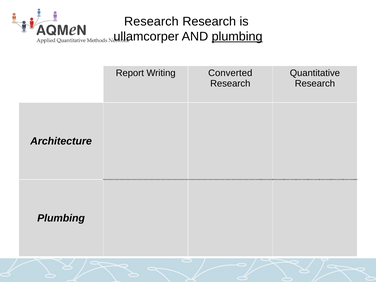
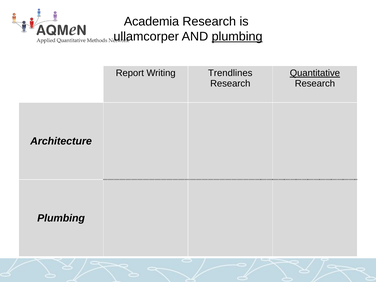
Research at (151, 22): Research -> Academia
Converted: Converted -> Trendlines
Quantitative underline: none -> present
